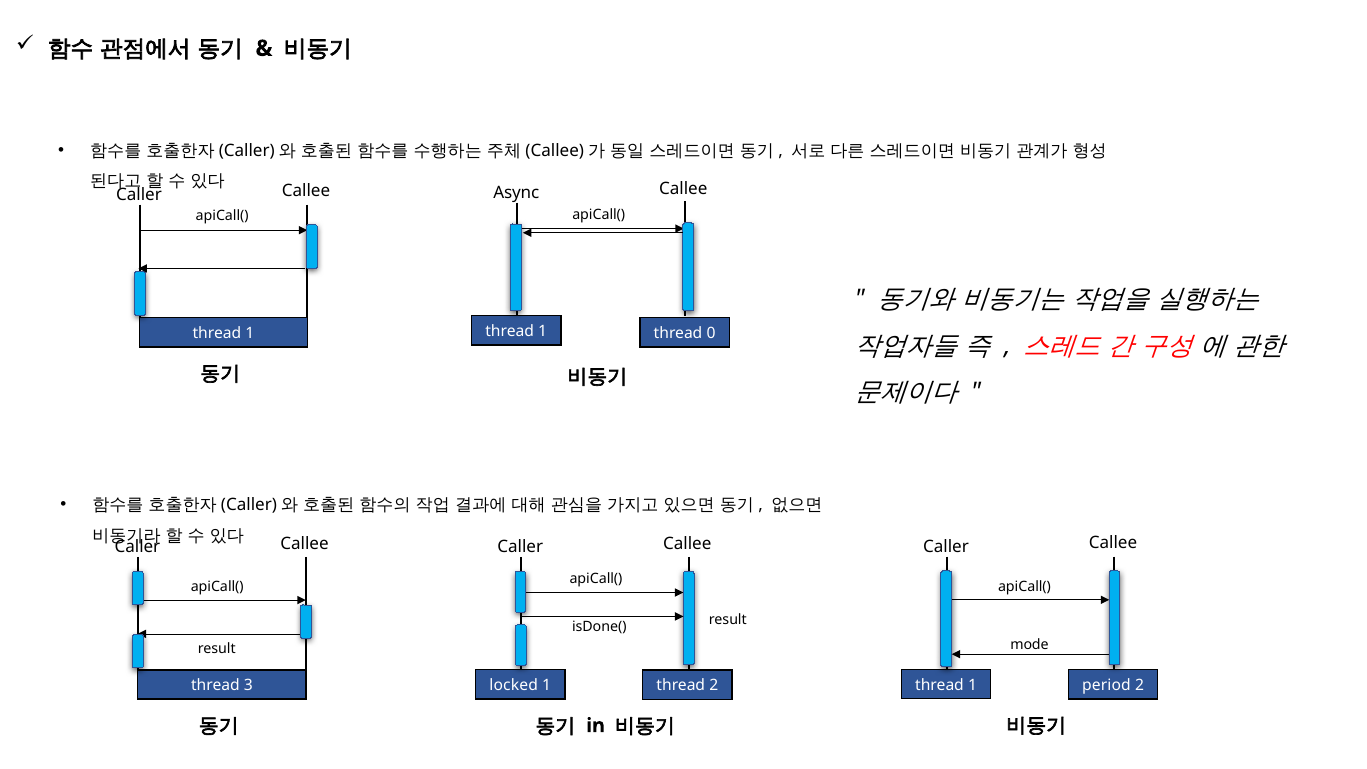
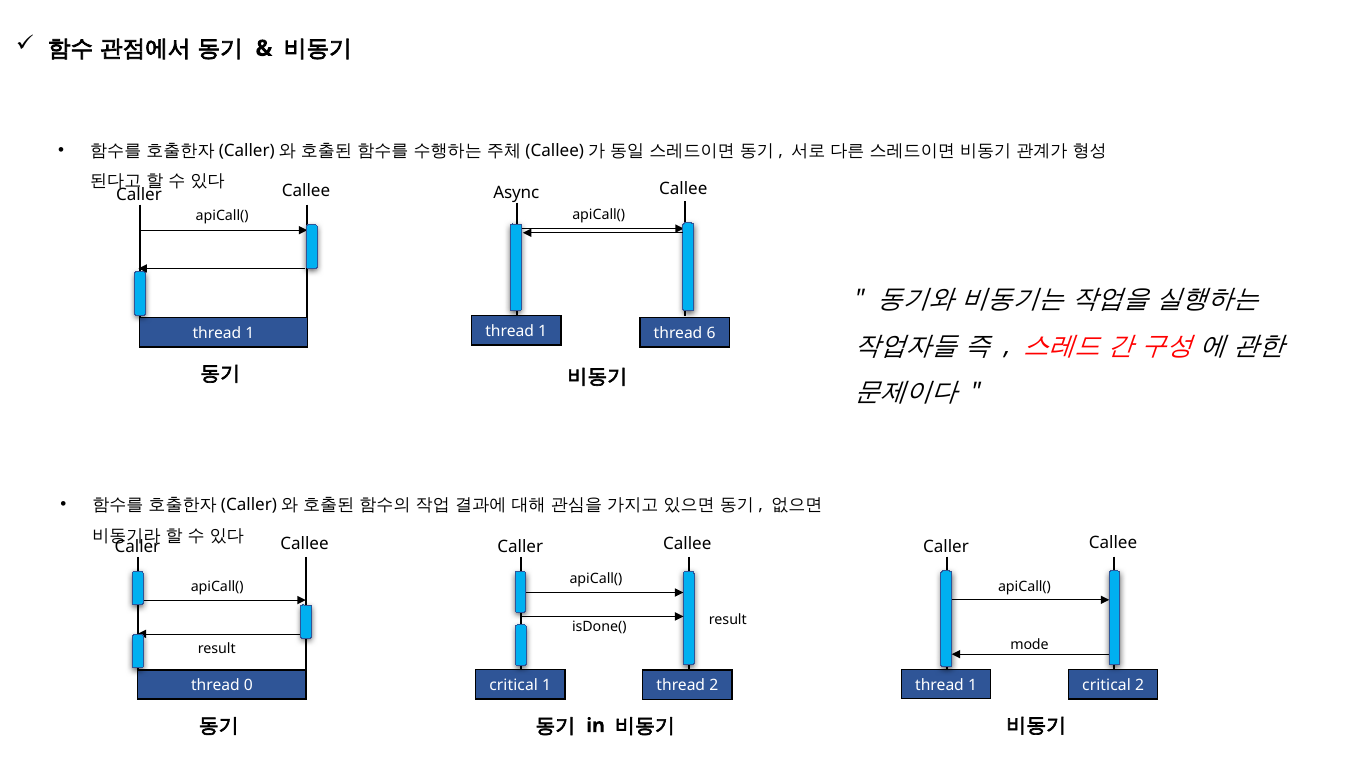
0: 0 -> 6
locked at (514, 685): locked -> critical
period at (1106, 685): period -> critical
3: 3 -> 0
